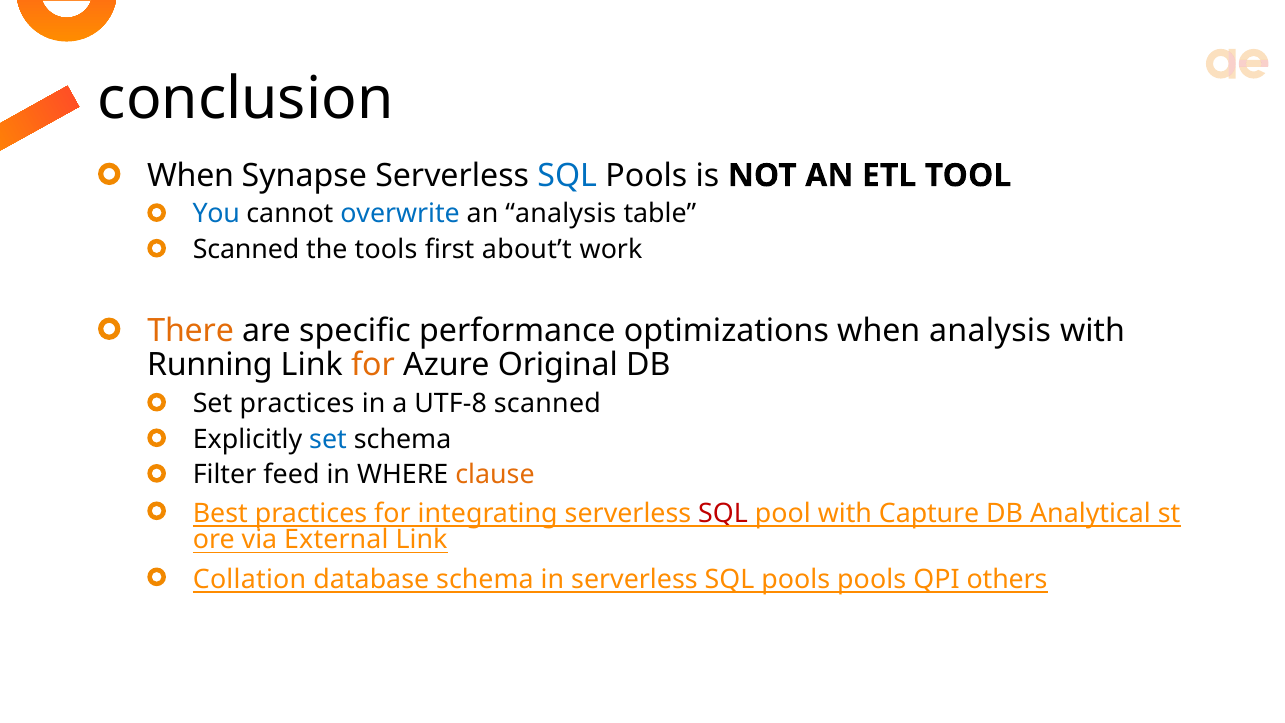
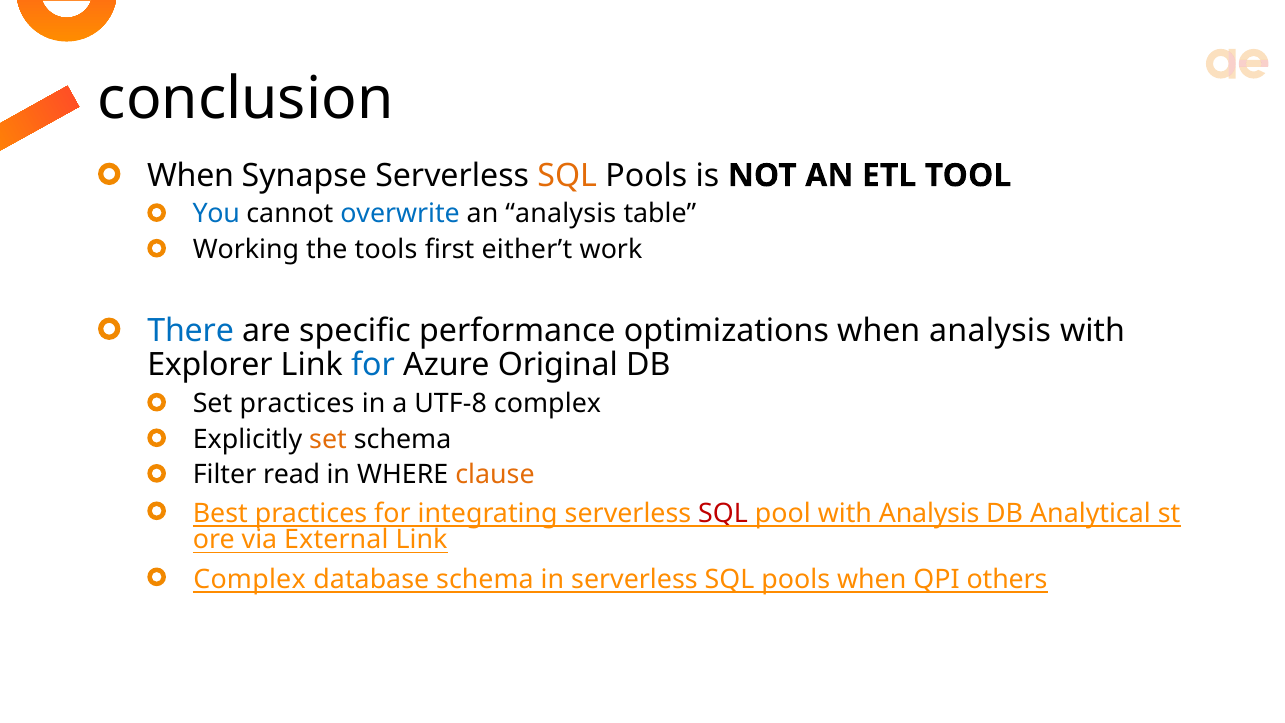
SQL at (567, 176) colour: blue -> orange
Scanned at (246, 250): Scanned -> Working
about’t: about’t -> either’t
There colour: orange -> blue
Running: Running -> Explorer
for at (373, 365) colour: orange -> blue
UTF-8 scanned: scanned -> complex
set at (328, 439) colour: blue -> orange
feed: feed -> read
with Capture: Capture -> Analysis
Collation at (250, 580): Collation -> Complex
pools pools: pools -> when
